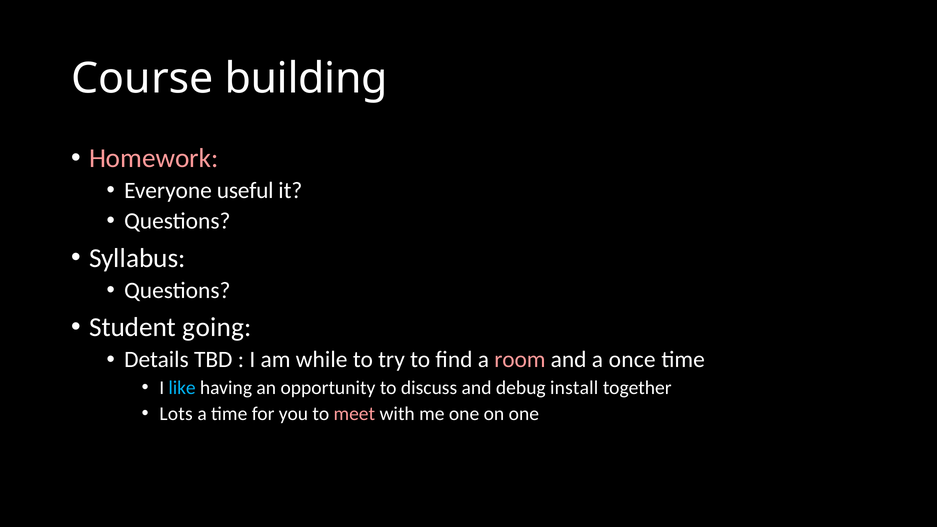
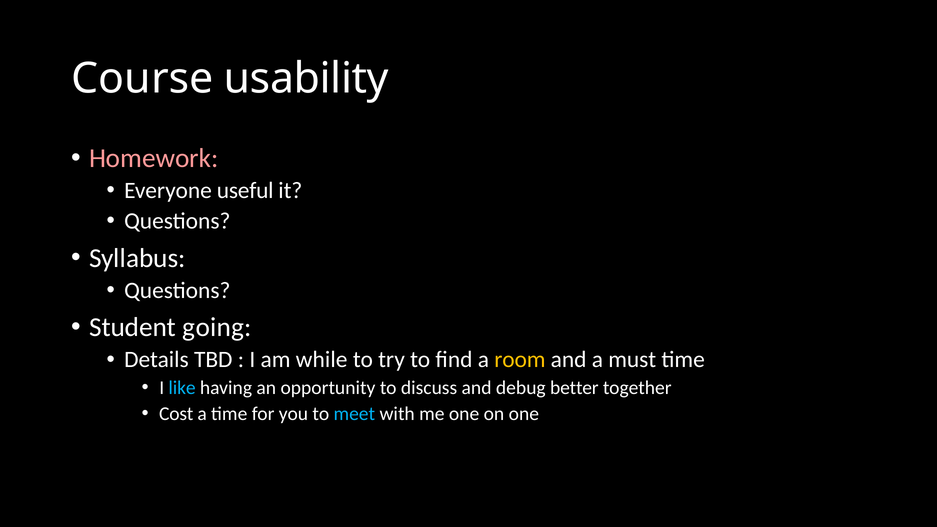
building: building -> usability
room colour: pink -> yellow
once: once -> must
install: install -> better
Lots: Lots -> Cost
meet colour: pink -> light blue
